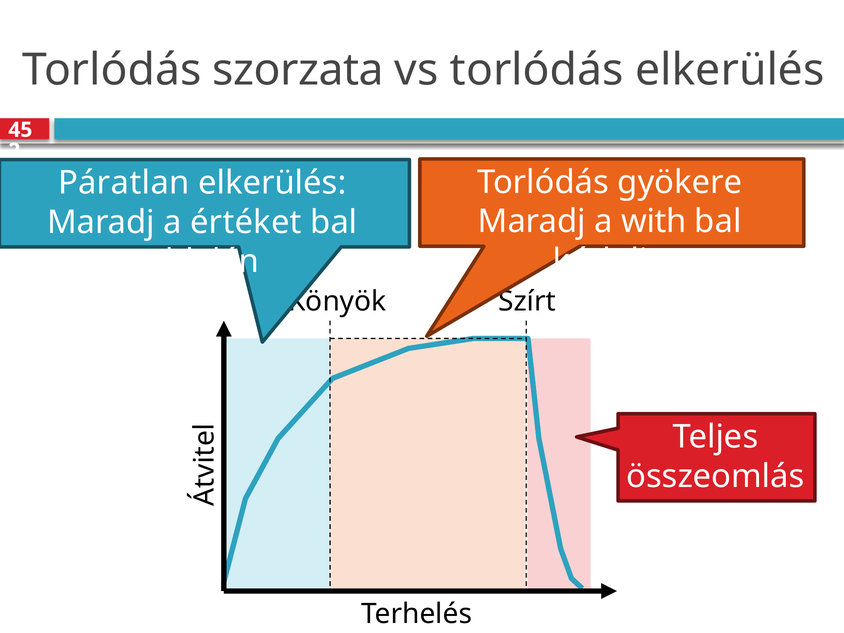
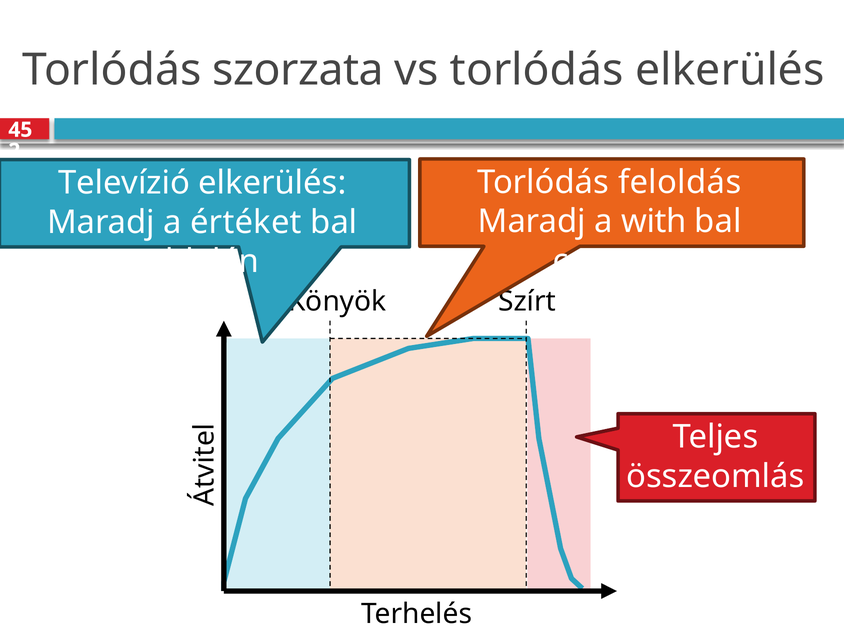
gyökere: gyökere -> feloldás
Páratlan: Páratlan -> Televízió
kódolja: kódolja -> csoport
